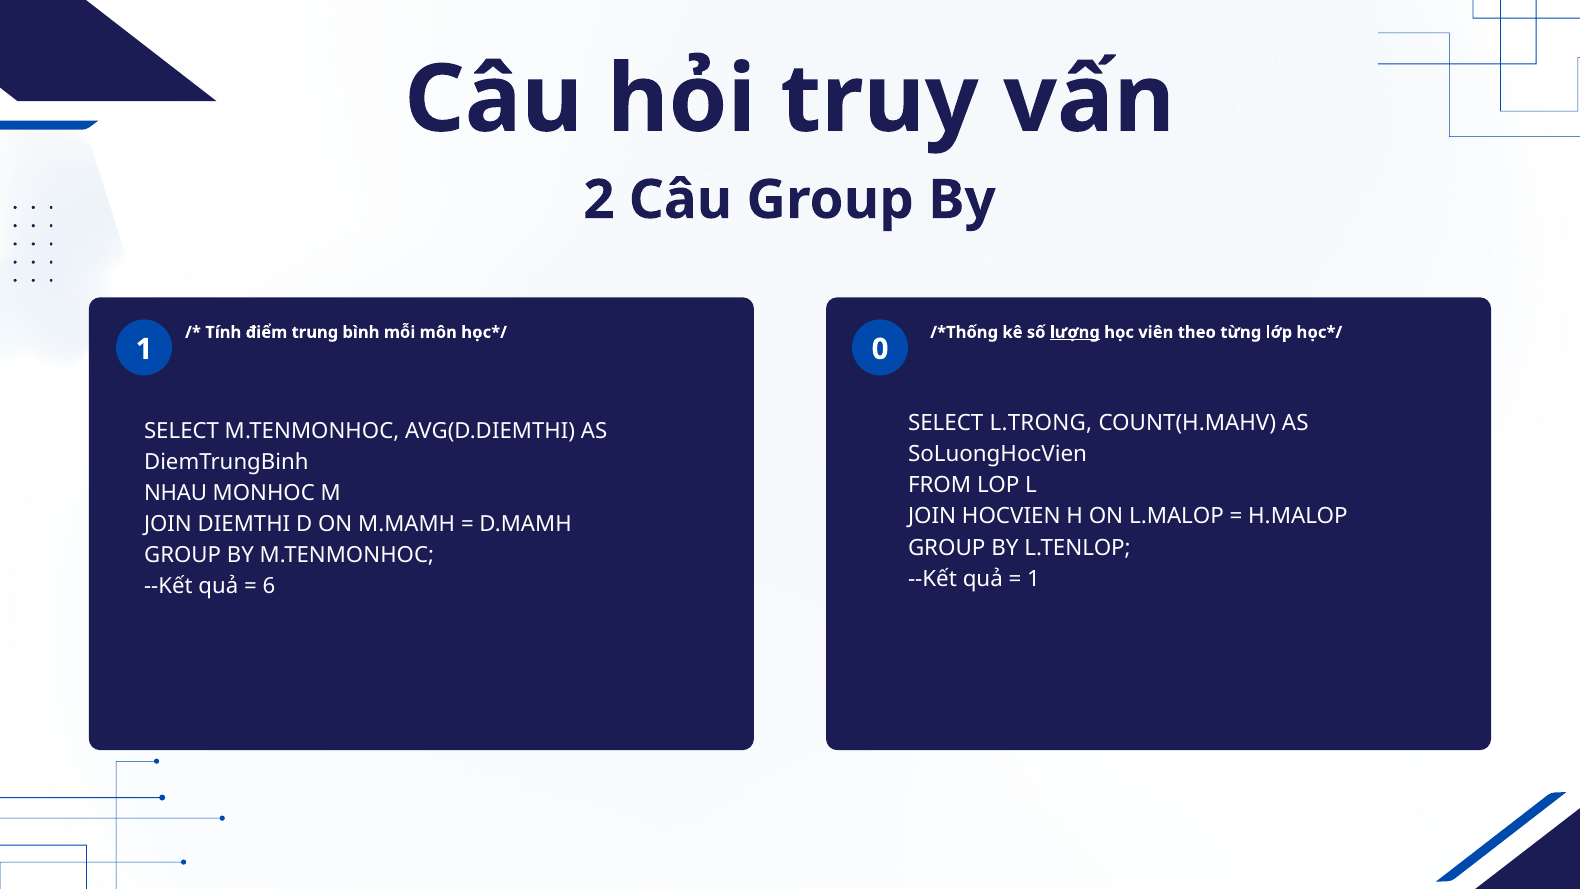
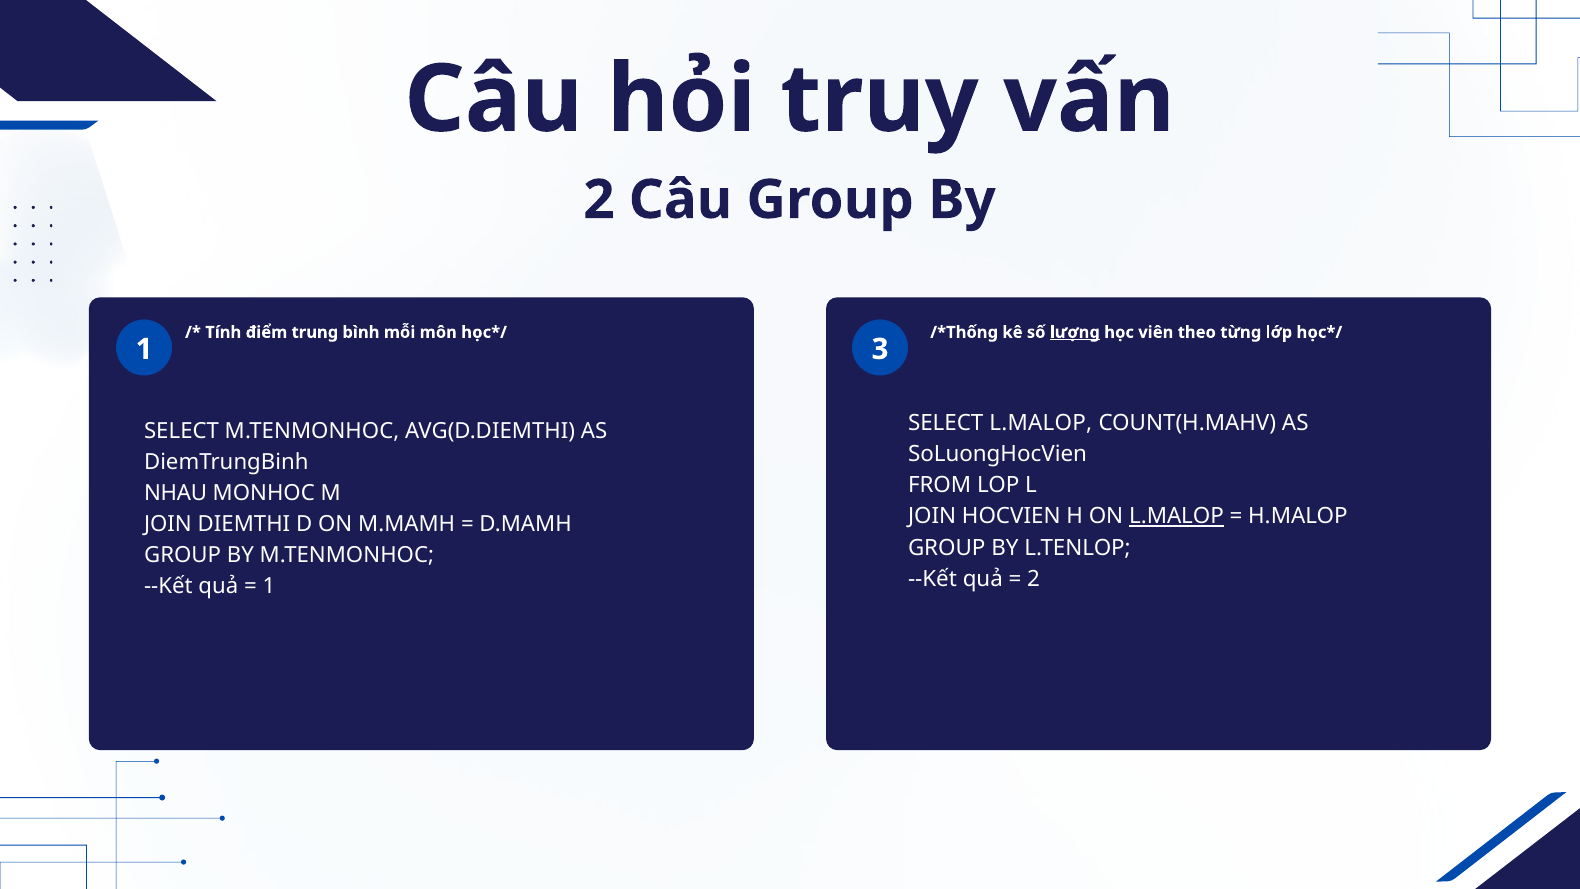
0: 0 -> 3
SELECT L.TRONG: L.TRONG -> L.MALOP
L.MALOP at (1177, 516) underline: none -> present
1 at (1034, 579): 1 -> 2
6 at (269, 586): 6 -> 1
